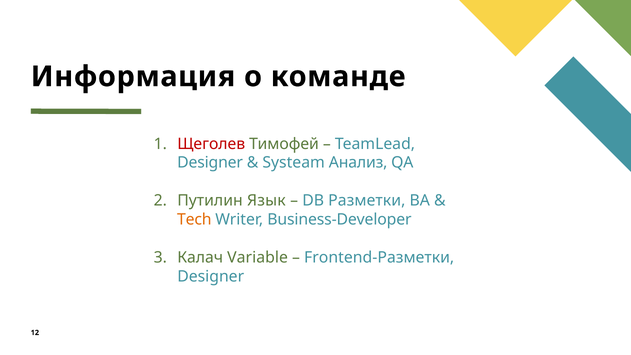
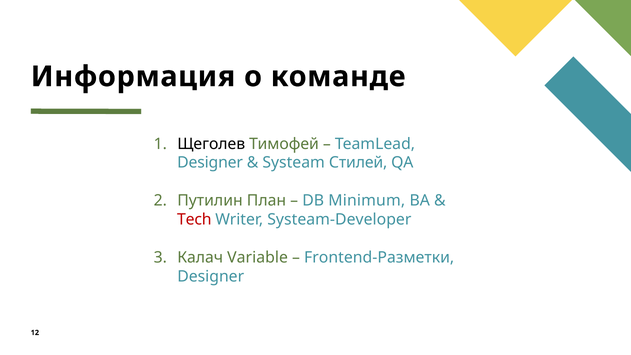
Щеголев colour: red -> black
Анализ: Анализ -> Стилей
Язык: Язык -> План
Разметки: Разметки -> Minimum
Tech colour: orange -> red
Business-Developer: Business-Developer -> Systeam-Developer
